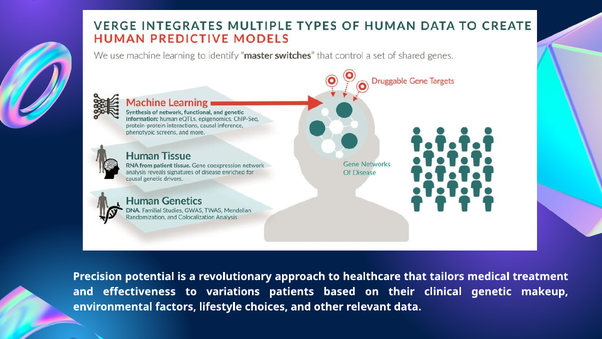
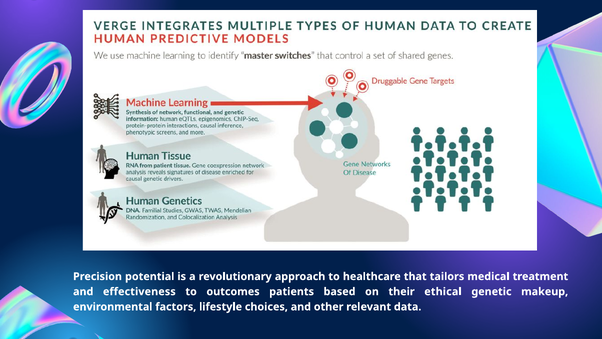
variations: variations -> outcomes
clinical: clinical -> ethical
